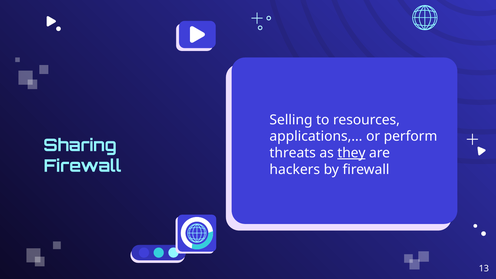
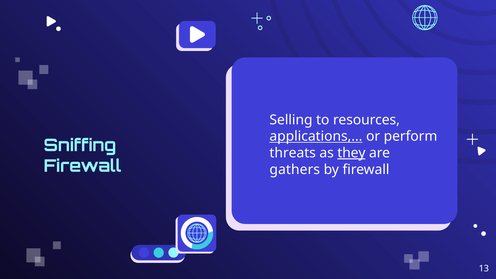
applications underline: none -> present
Sharing: Sharing -> Sniffing
hackers: hackers -> gathers
